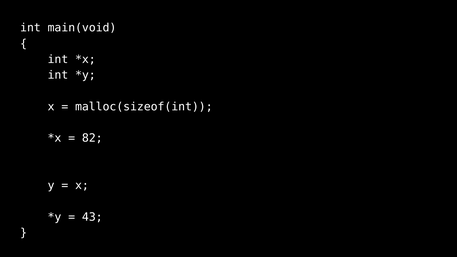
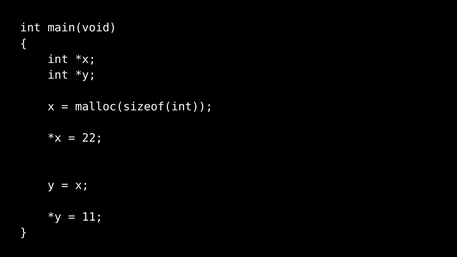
82: 82 -> 22
43: 43 -> 11
